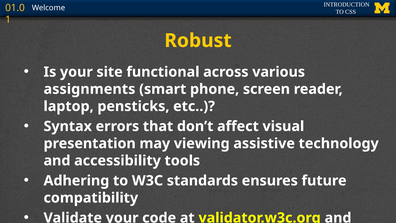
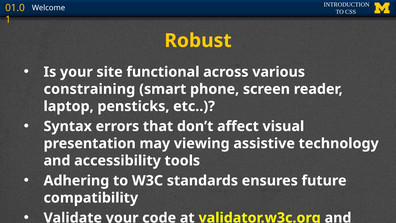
assignments: assignments -> constraining
